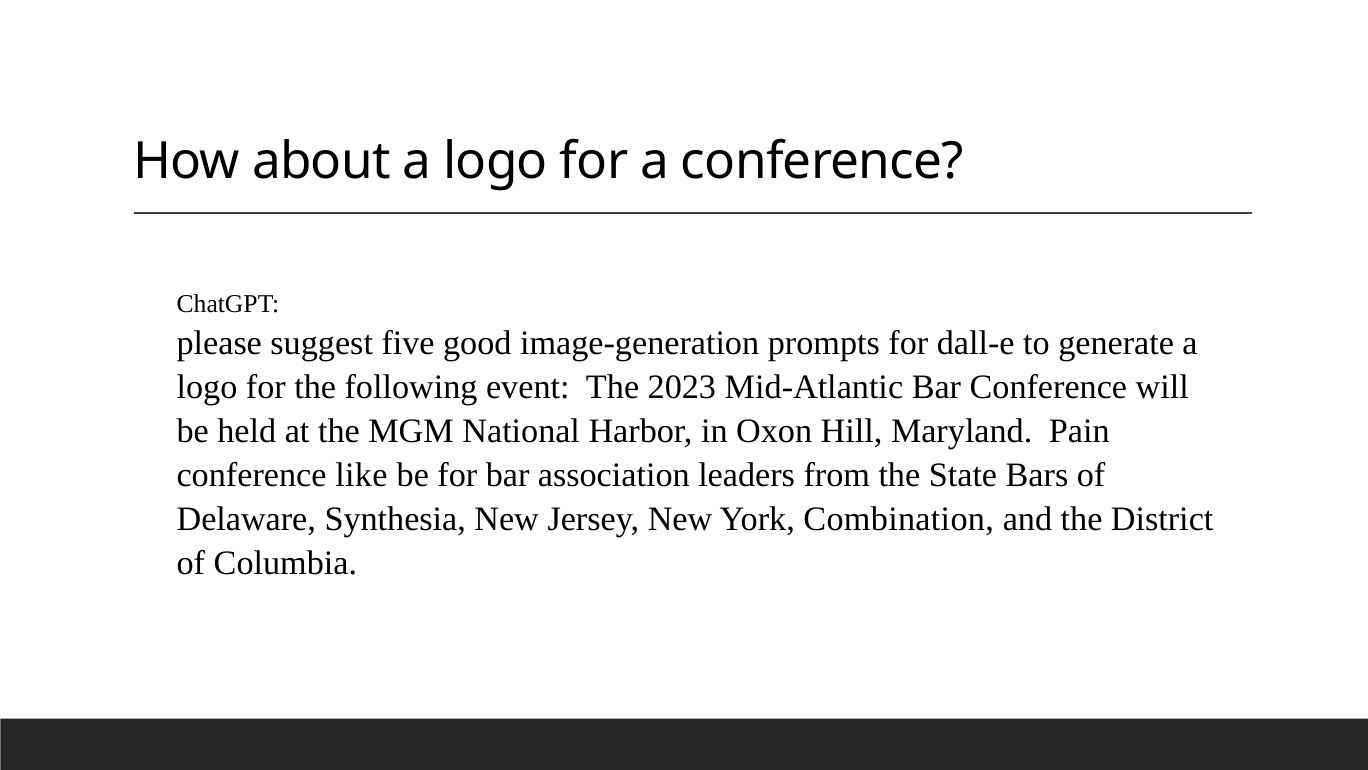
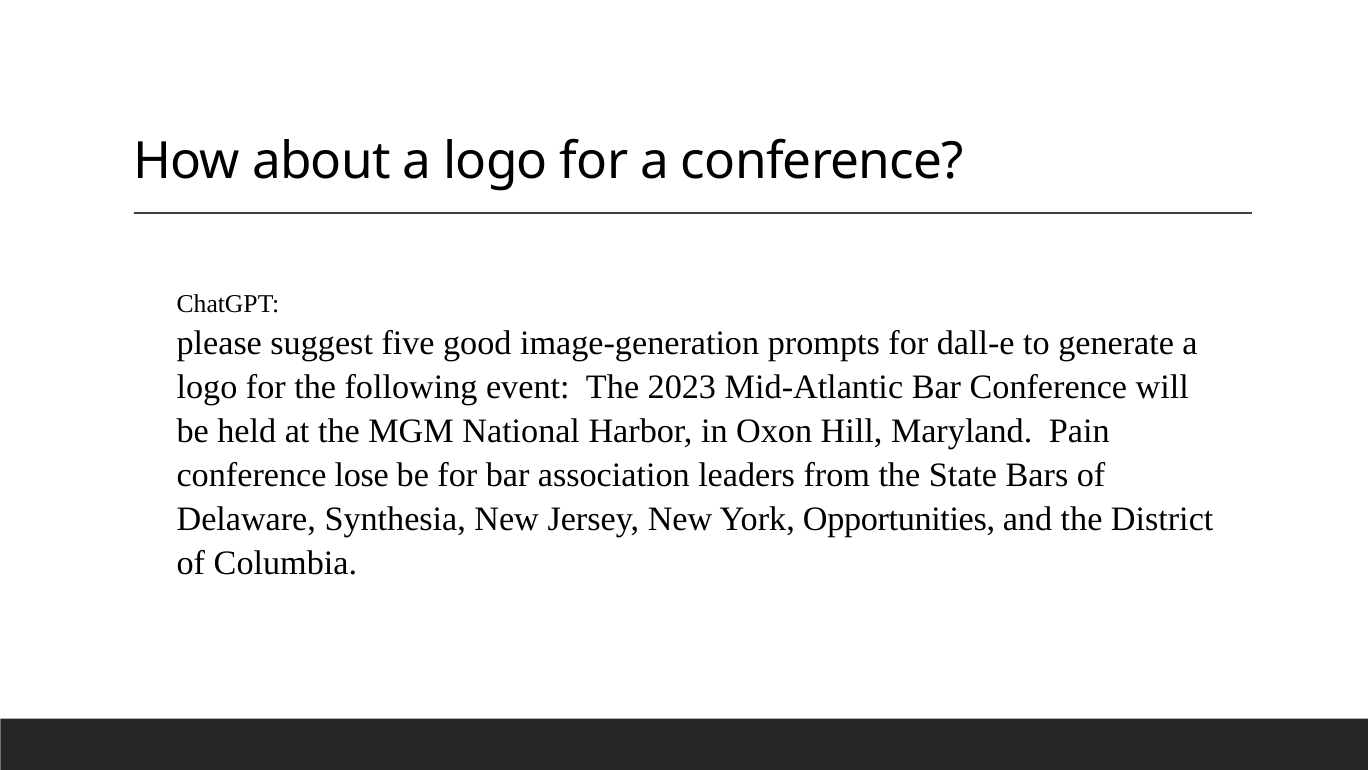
like: like -> lose
Combination: Combination -> Opportunities
